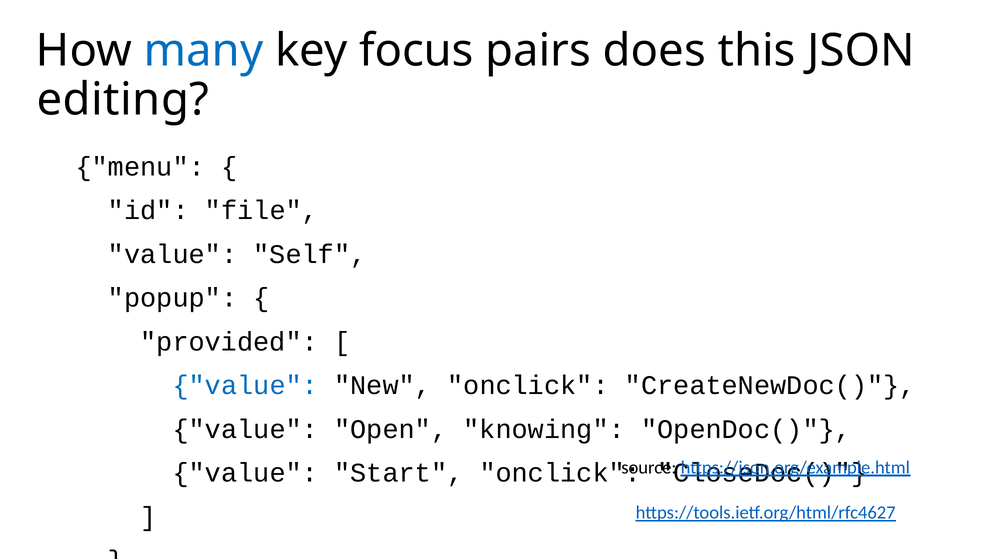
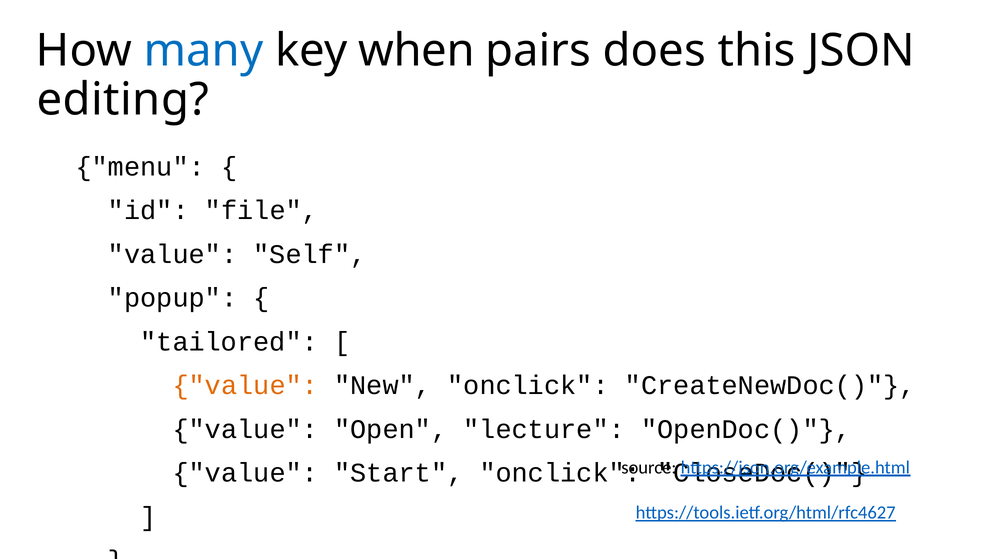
focus: focus -> when
provided: provided -> tailored
value at (245, 385) colour: blue -> orange
knowing: knowing -> lecture
